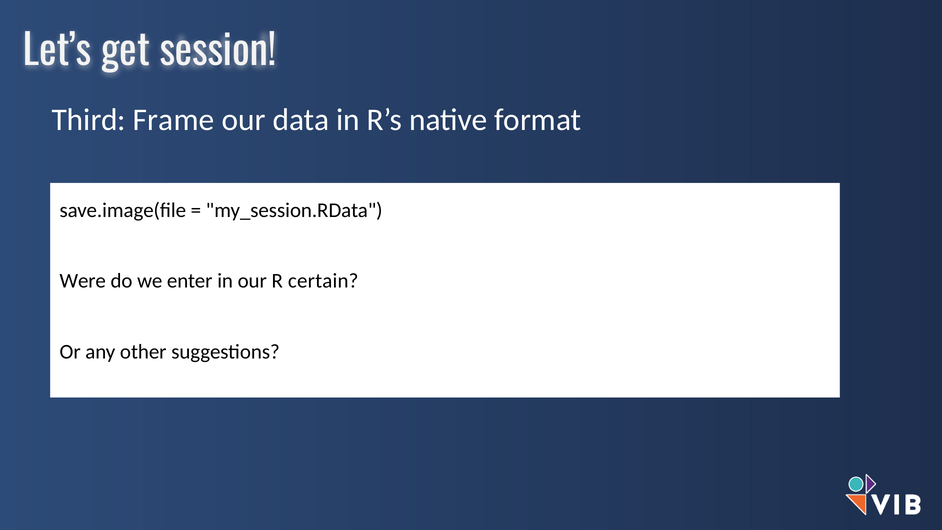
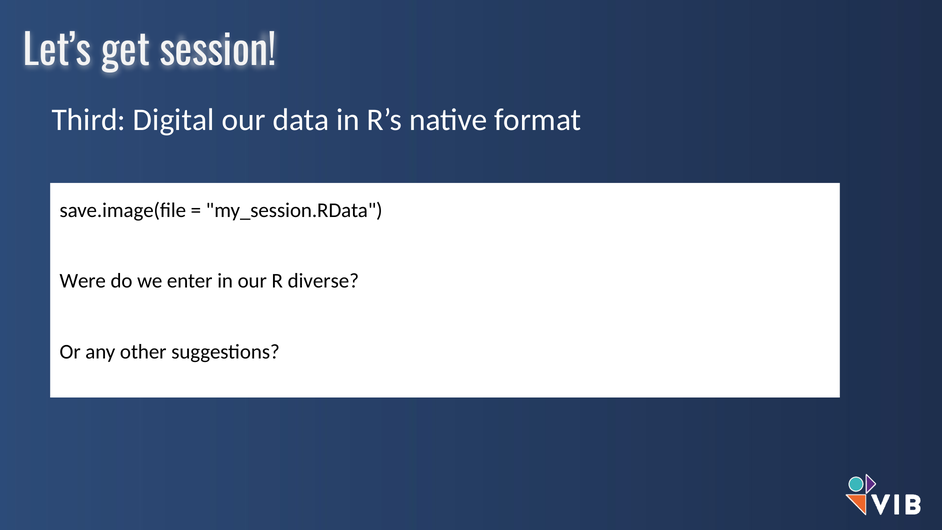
Frame: Frame -> Digital
certain: certain -> diverse
